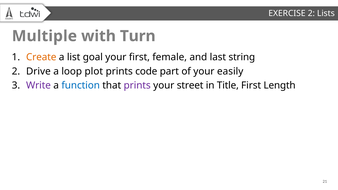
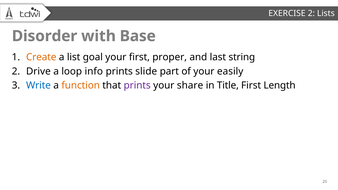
Multiple: Multiple -> Disorder
Turn: Turn -> Base
female: female -> proper
plot: plot -> info
code: code -> slide
Write colour: purple -> blue
function colour: blue -> orange
street: street -> share
